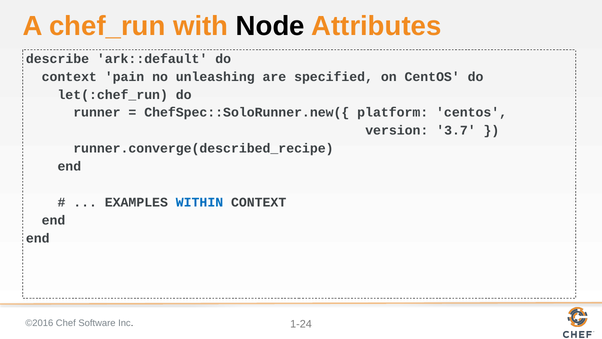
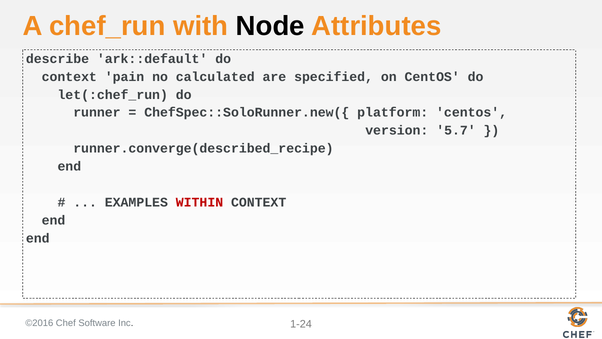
unleashing: unleashing -> calculated
3.7: 3.7 -> 5.7
WITHIN colour: blue -> red
